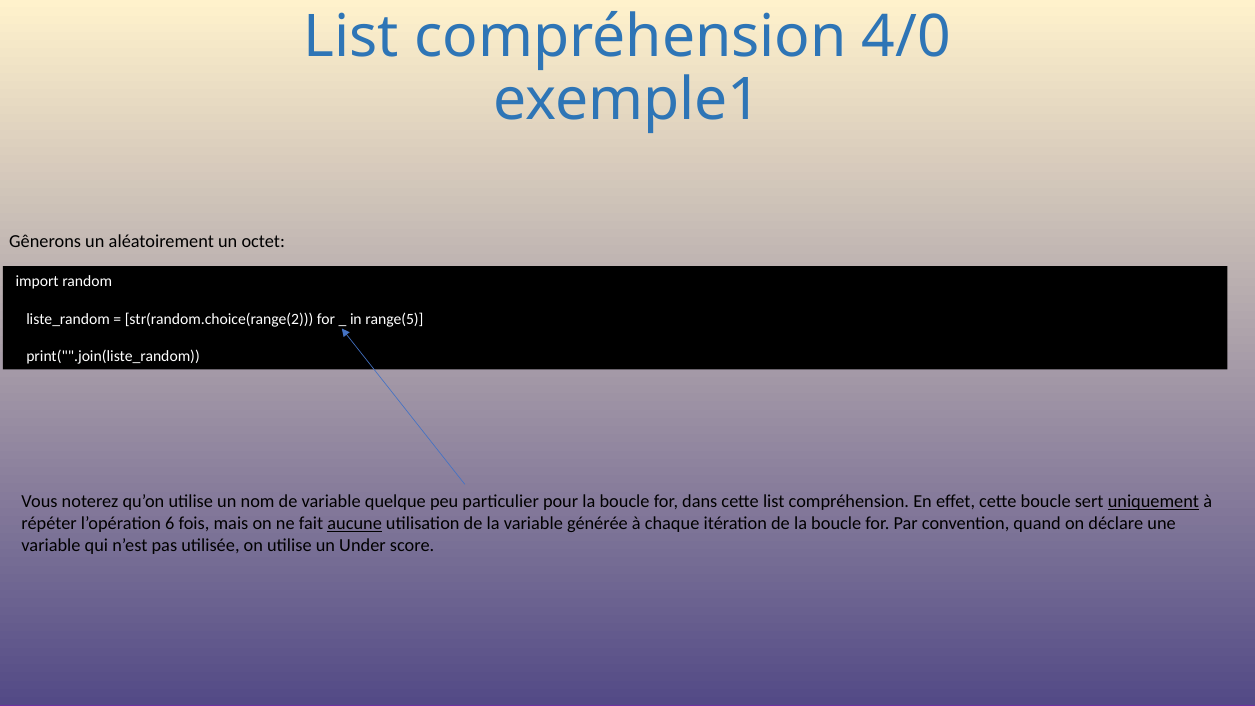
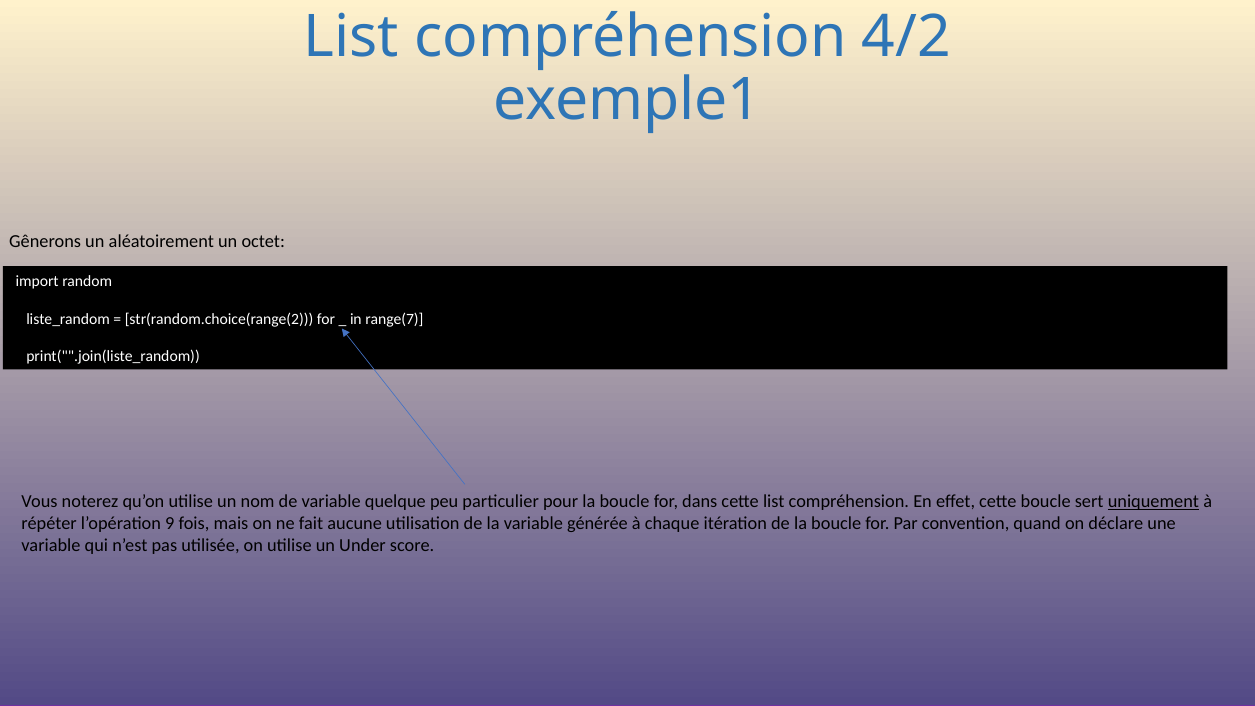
4/0: 4/0 -> 4/2
range(5: range(5 -> range(7
6: 6 -> 9
aucune underline: present -> none
